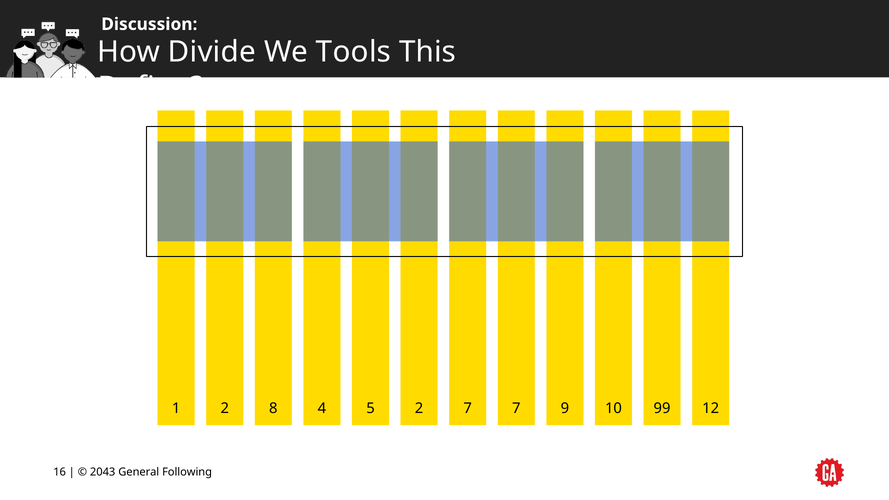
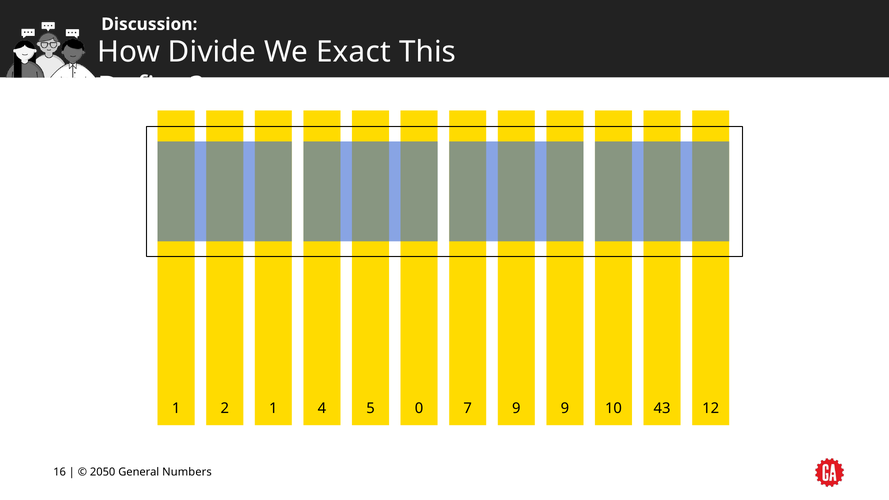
Tools: Tools -> Exact
2 8: 8 -> 1
5 2: 2 -> 0
7 7: 7 -> 9
99: 99 -> 43
2043: 2043 -> 2050
Following: Following -> Numbers
